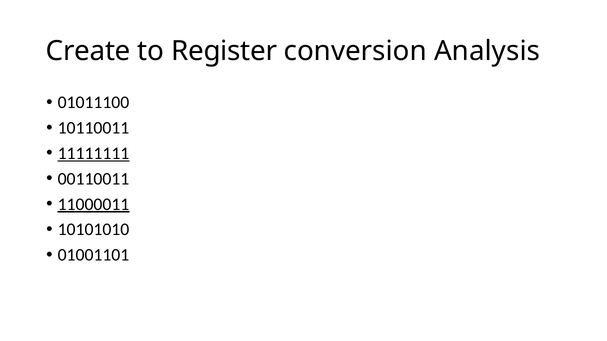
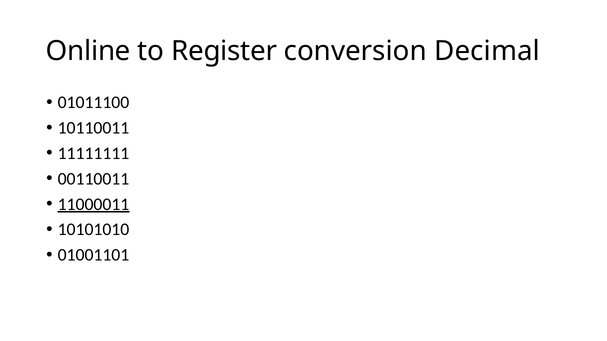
Create: Create -> Online
Analysis: Analysis -> Decimal
11111111 underline: present -> none
